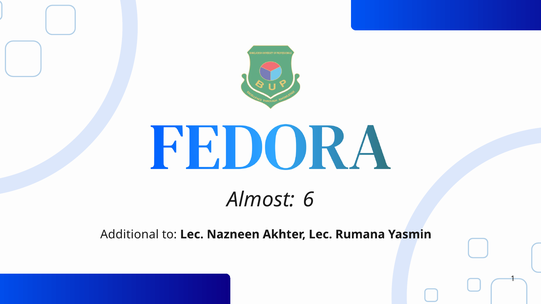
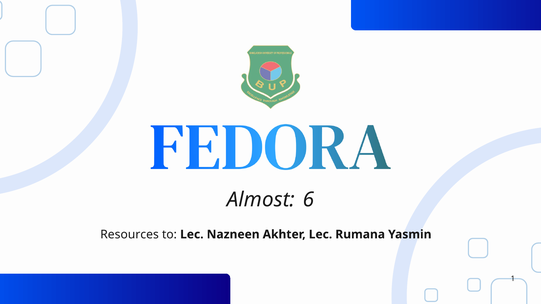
Additional: Additional -> Resources
